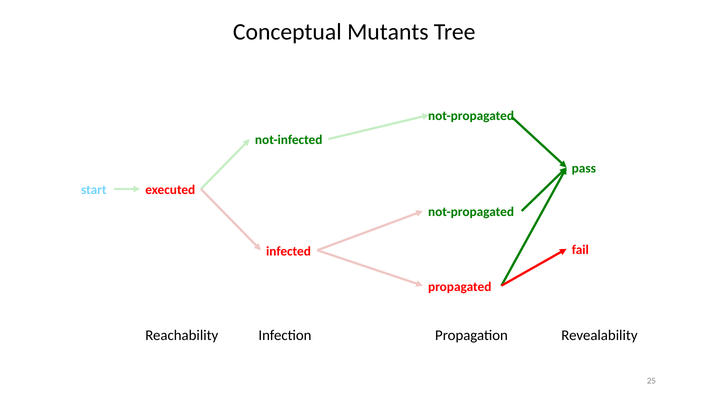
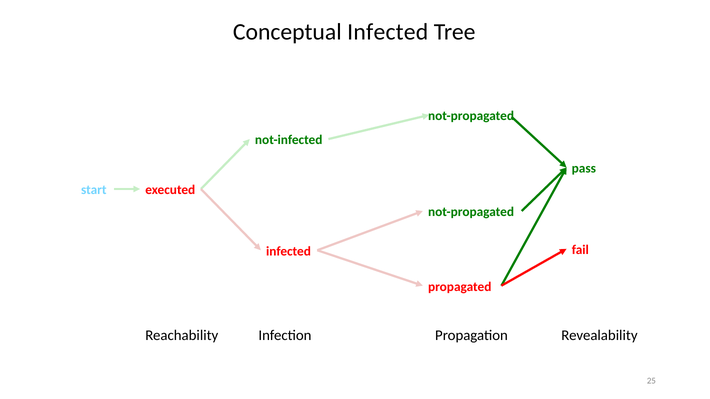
Conceptual Mutants: Mutants -> Infected
